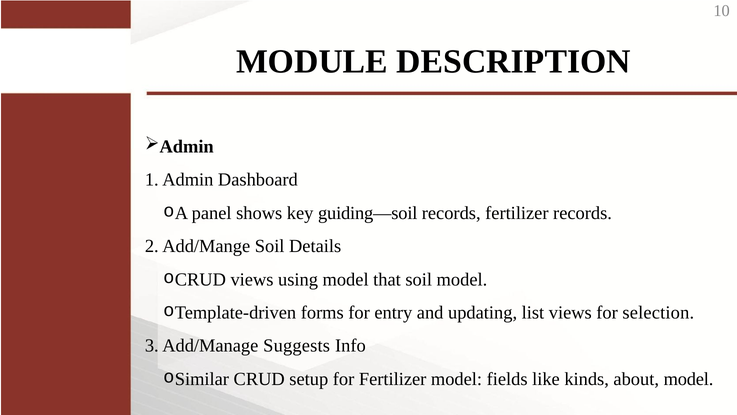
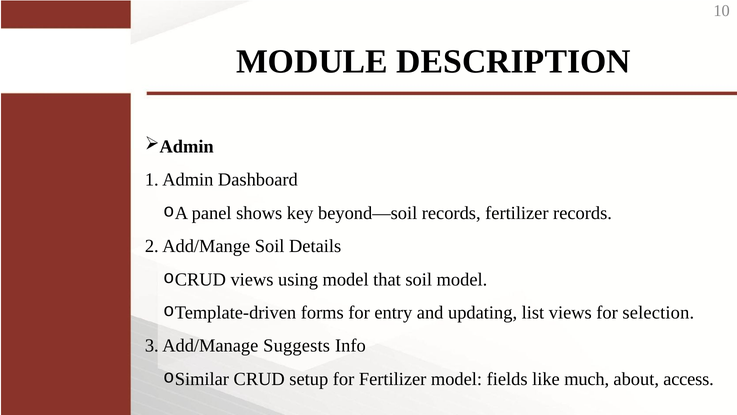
guiding—soil: guiding—soil -> beyond—soil
kinds: kinds -> much
about model: model -> access
